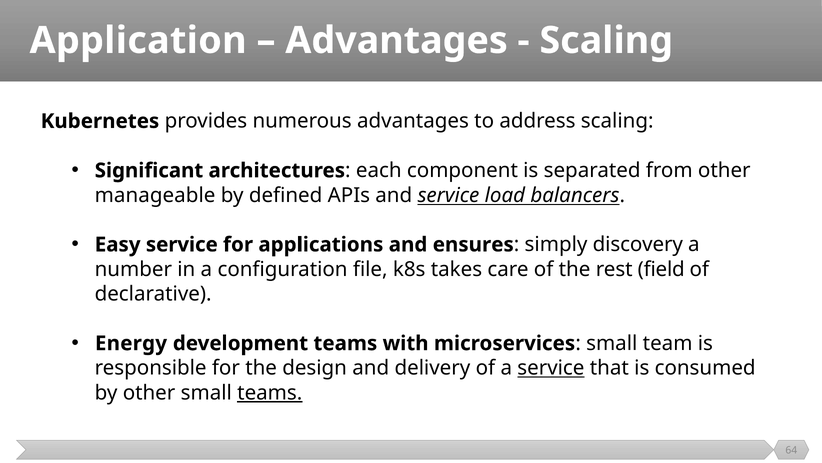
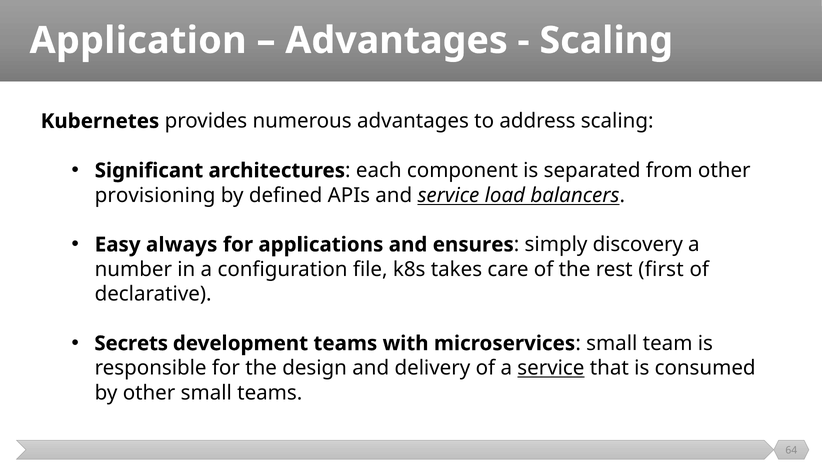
manageable: manageable -> provisioning
Easy service: service -> always
field: field -> first
Energy: Energy -> Secrets
teams at (270, 392) underline: present -> none
